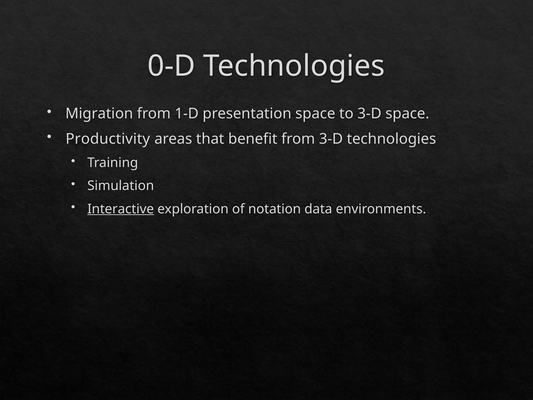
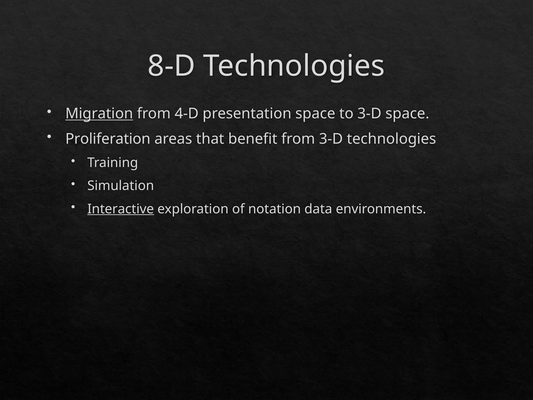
0-D: 0-D -> 8-D
Migration underline: none -> present
1-D: 1-D -> 4-D
Productivity: Productivity -> Proliferation
